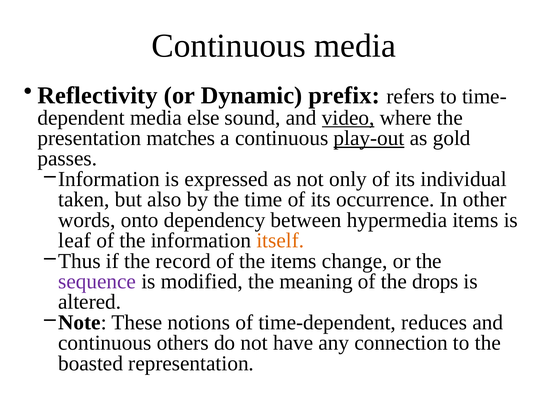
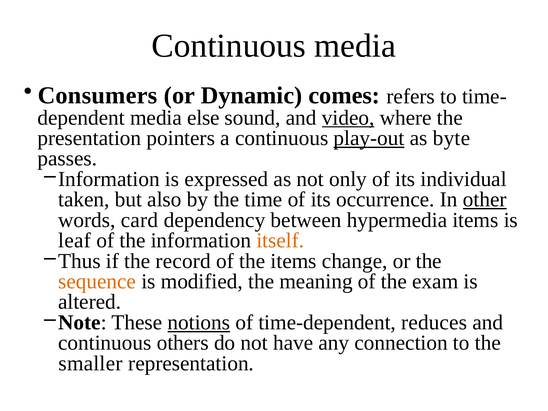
Reflectivity: Reflectivity -> Consumers
prefix: prefix -> comes
matches: matches -> pointers
gold: gold -> byte
other underline: none -> present
onto: onto -> card
sequence colour: purple -> orange
drops: drops -> exam
notions underline: none -> present
boasted: boasted -> smaller
